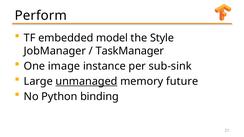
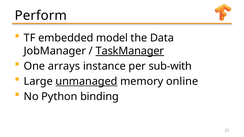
Style: Style -> Data
TaskManager underline: none -> present
image: image -> arrays
sub-sink: sub-sink -> sub-with
future: future -> online
